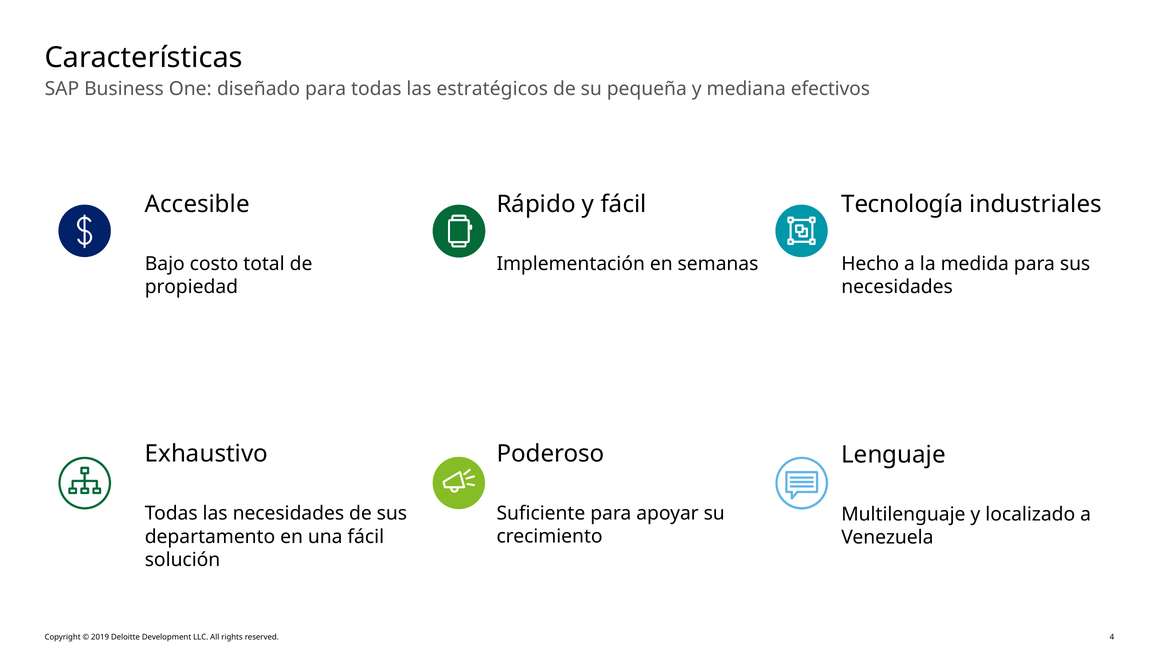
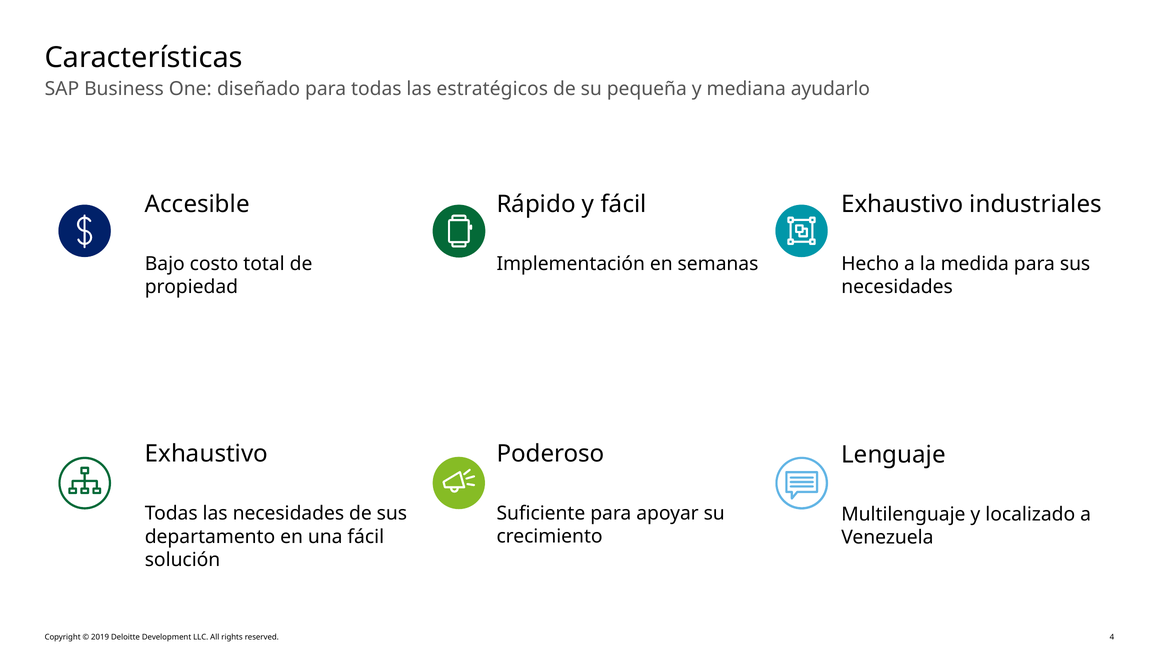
efectivos: efectivos -> ayudarlo
Tecnología at (902, 204): Tecnología -> Exhaustivo
